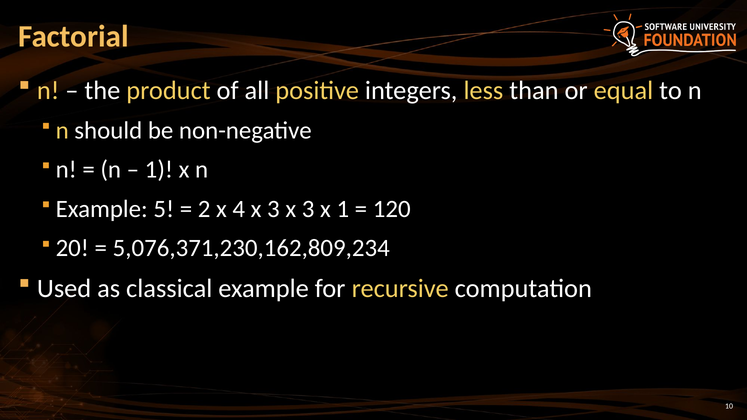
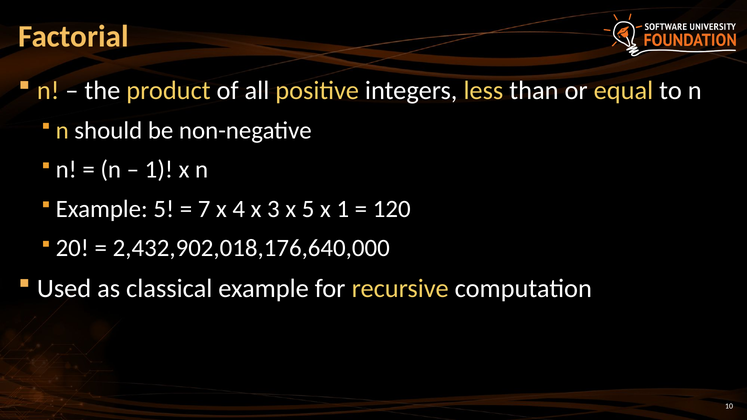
2: 2 -> 7
3 x 3: 3 -> 5
5,076,371,230,162,809,234: 5,076,371,230,162,809,234 -> 2,432,902,018,176,640,000
